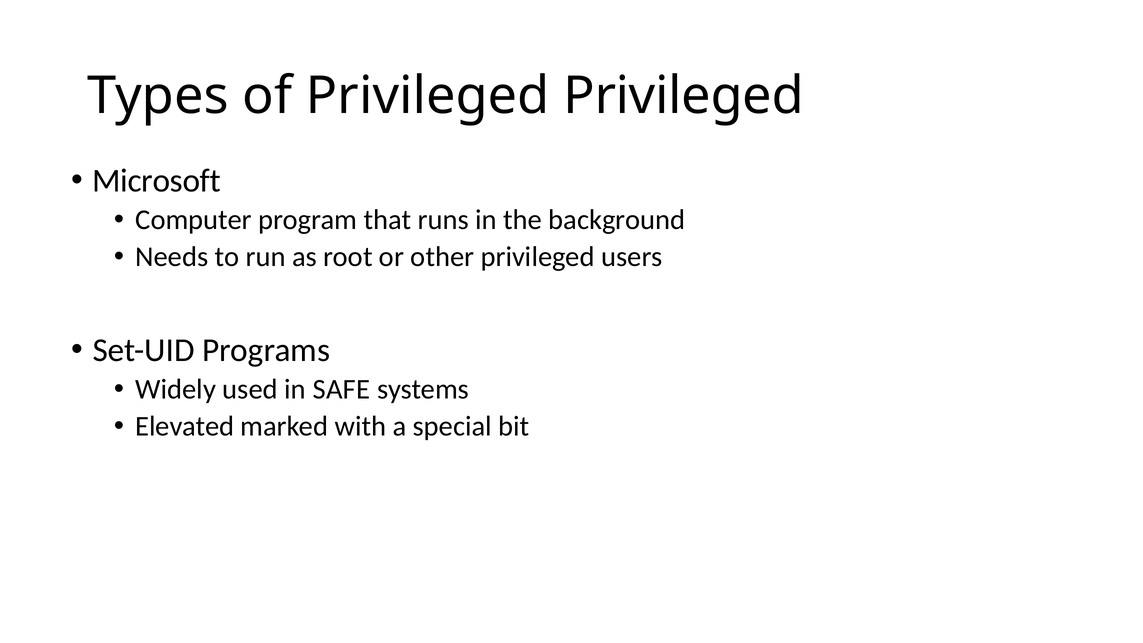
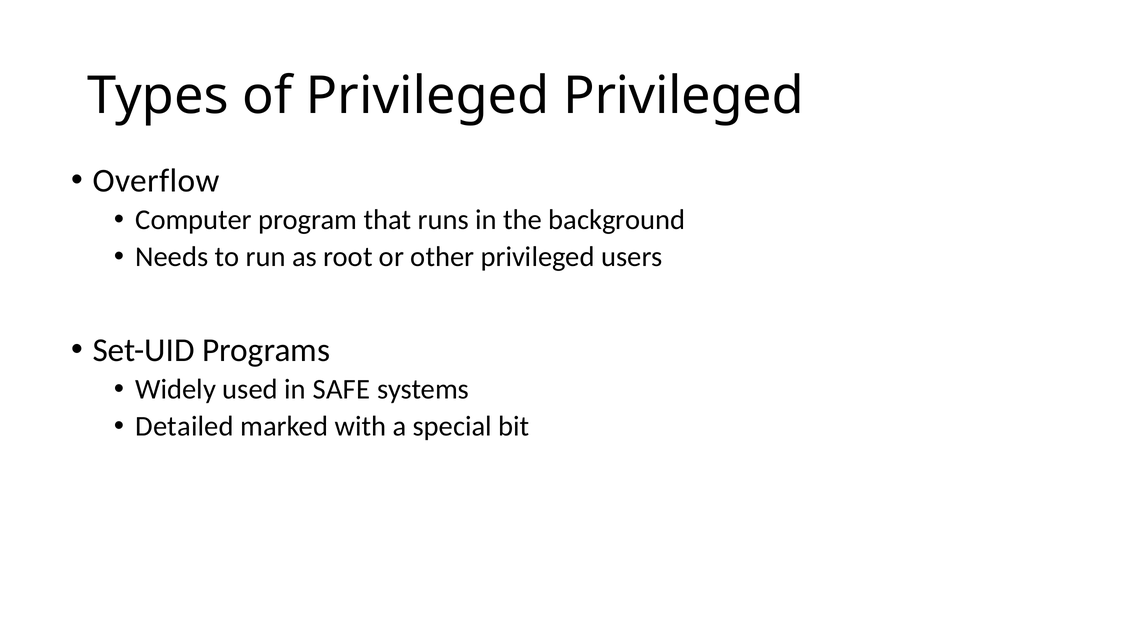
Microsoft: Microsoft -> Overflow
Elevated: Elevated -> Detailed
